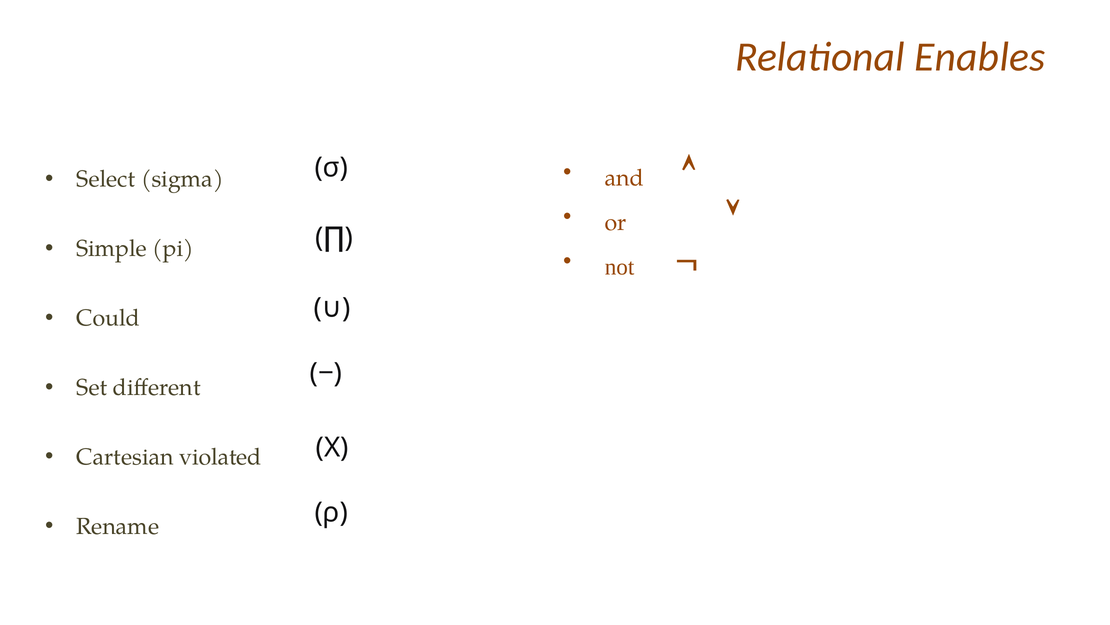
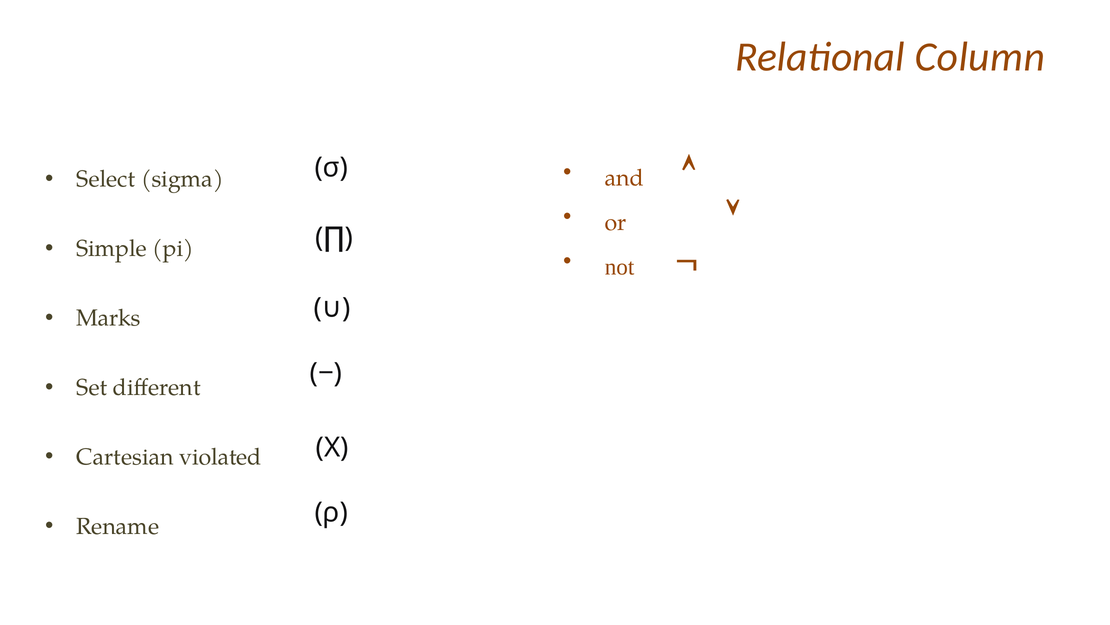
Enables: Enables -> Column
Could: Could -> Marks
